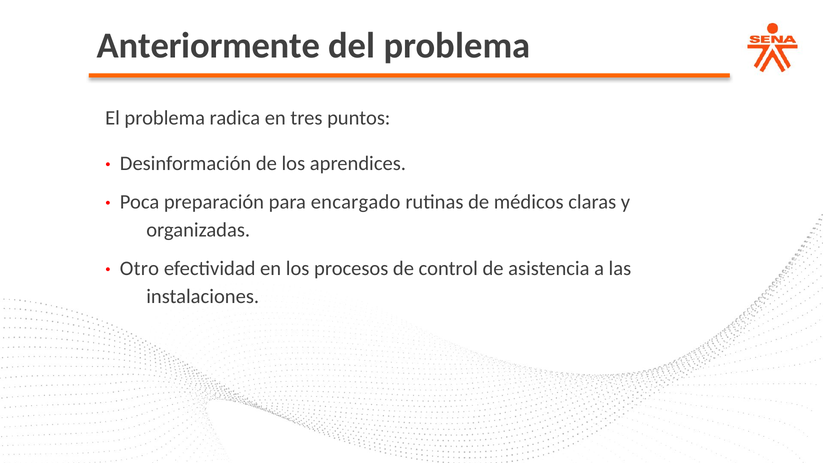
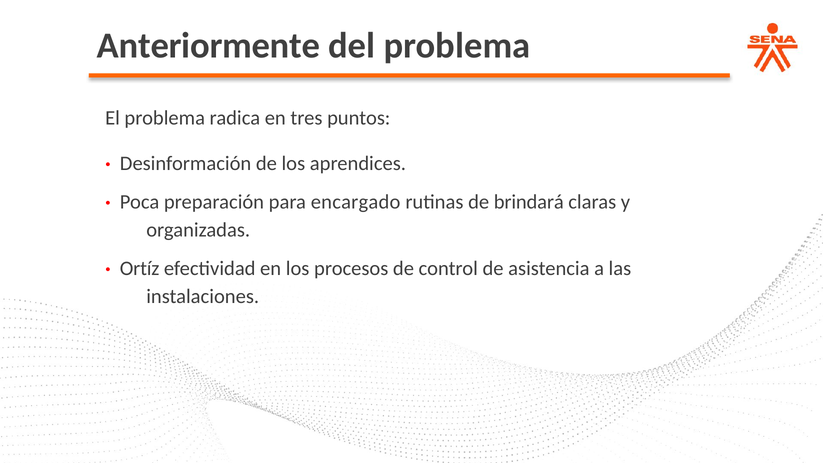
médicos: médicos -> brindará
Otro: Otro -> Ortíz
